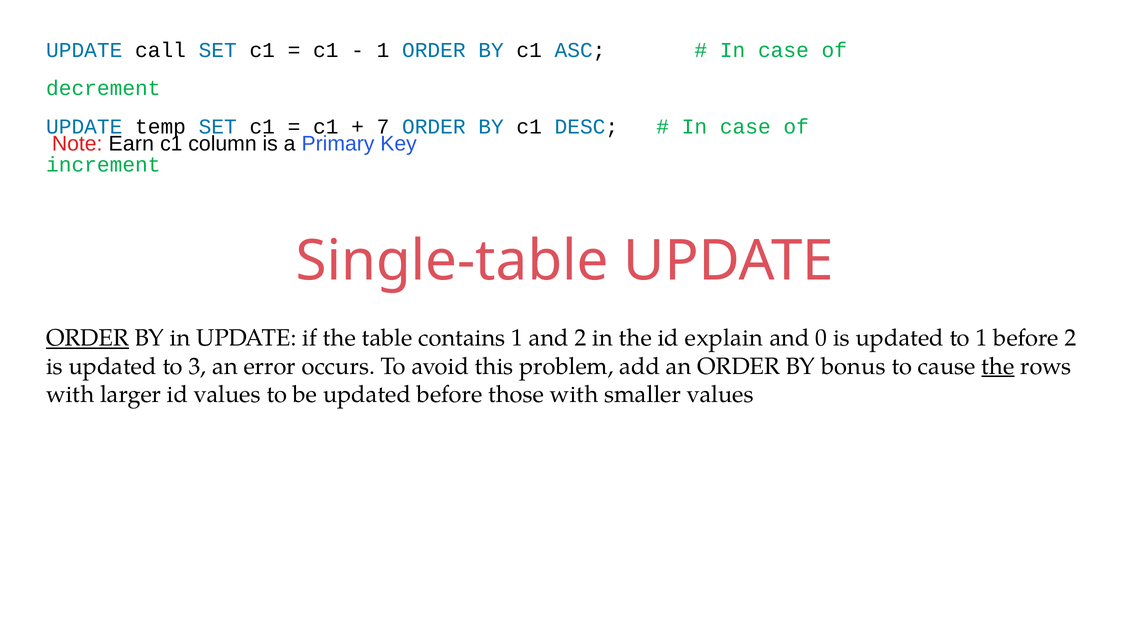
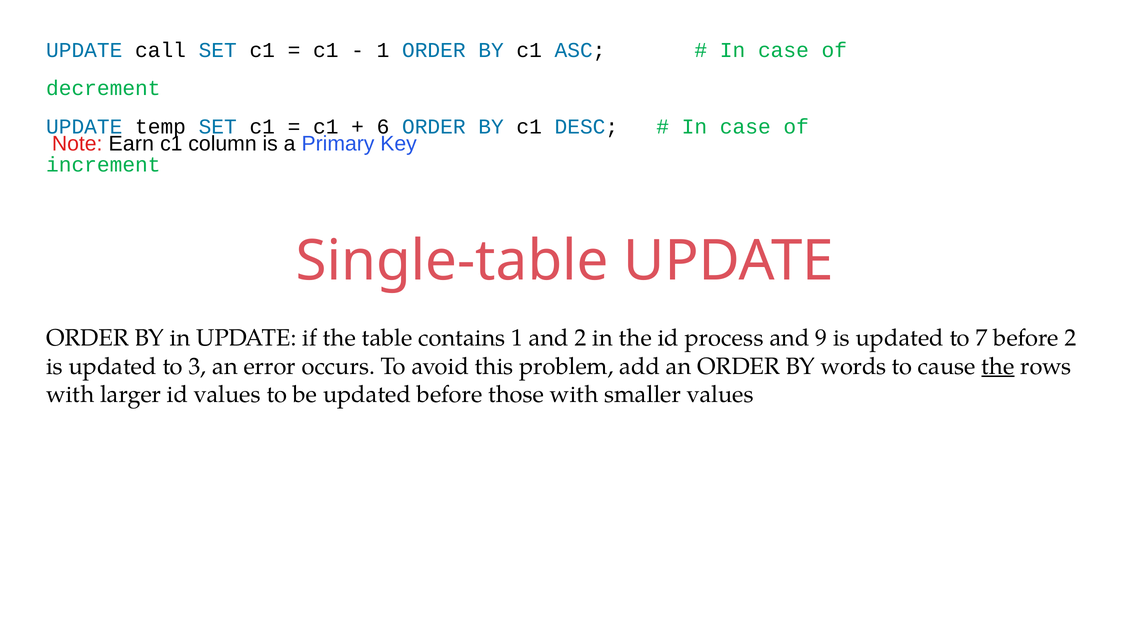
7: 7 -> 6
ORDER at (87, 338) underline: present -> none
explain: explain -> process
0: 0 -> 9
to 1: 1 -> 7
bonus: bonus -> words
